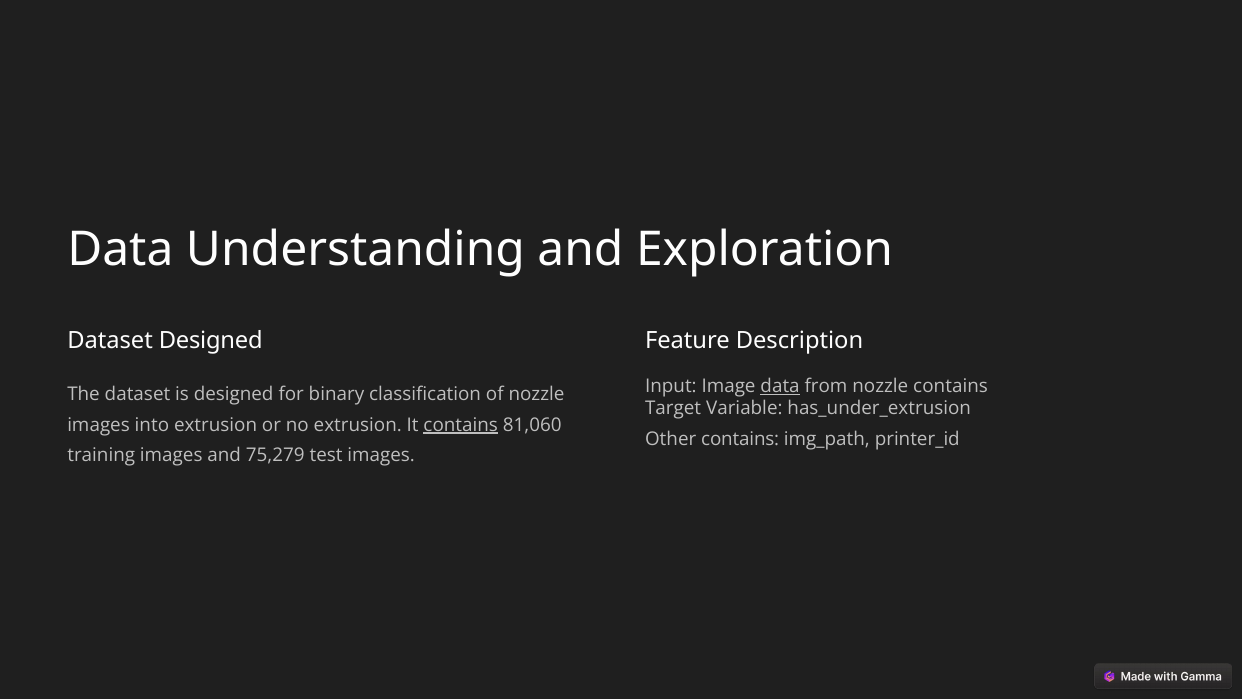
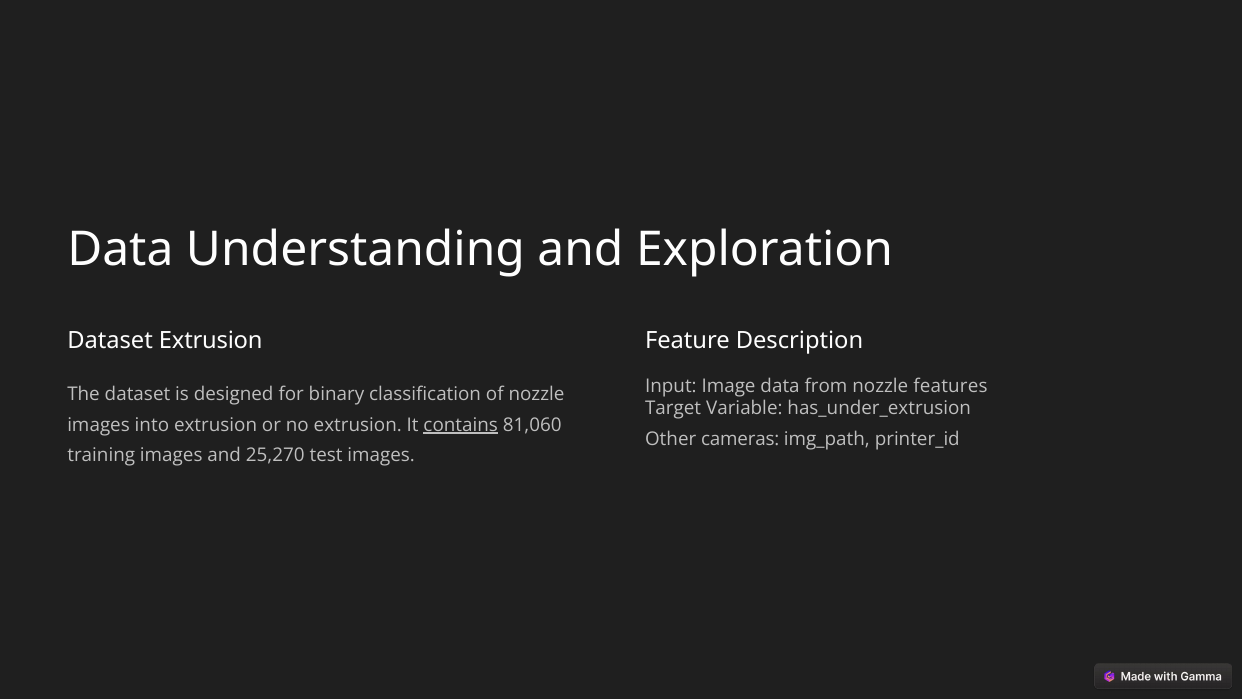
Dataset Designed: Designed -> Extrusion
data at (780, 386) underline: present -> none
nozzle contains: contains -> features
Other contains: contains -> cameras
75,279: 75,279 -> 25,270
